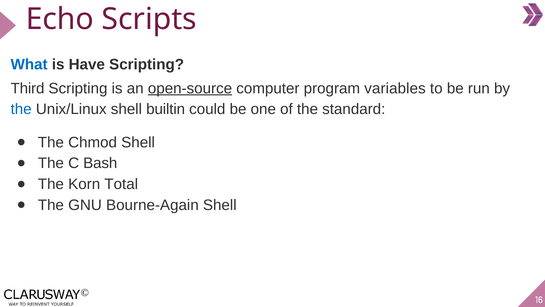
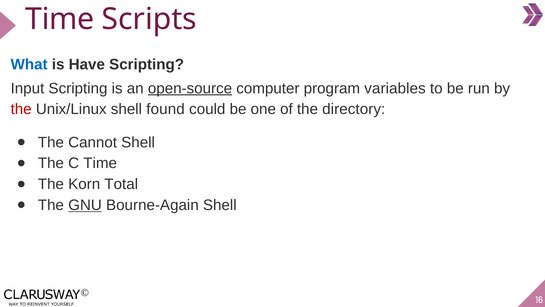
Echo at (60, 19): Echo -> Time
Third: Third -> Input
the at (21, 109) colour: blue -> red
builtin: builtin -> found
standard: standard -> directory
Chmod: Chmod -> Cannot
C Bash: Bash -> Time
GNU underline: none -> present
